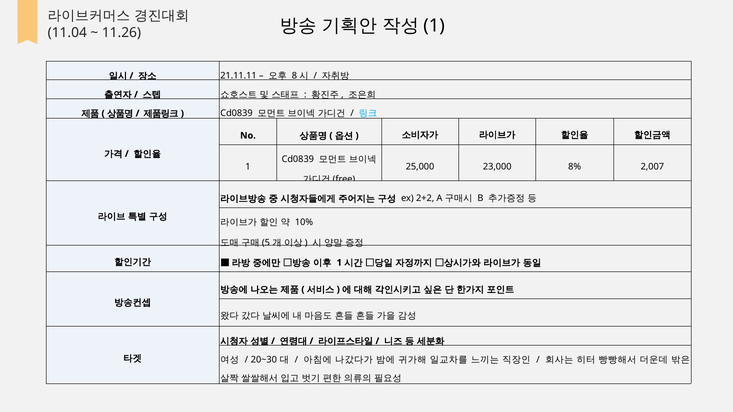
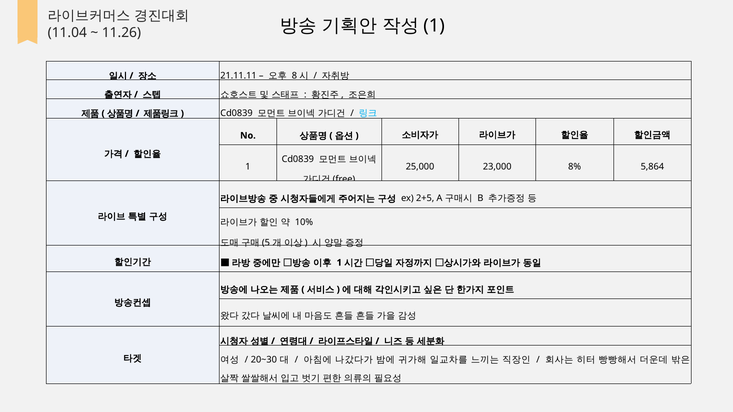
2,007: 2,007 -> 5,864
2+2: 2+2 -> 2+5
